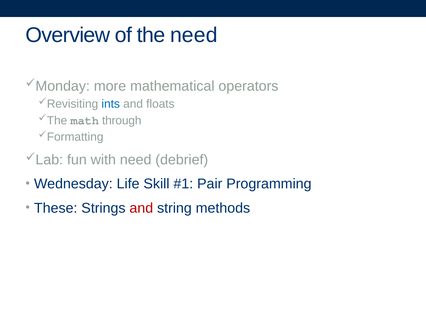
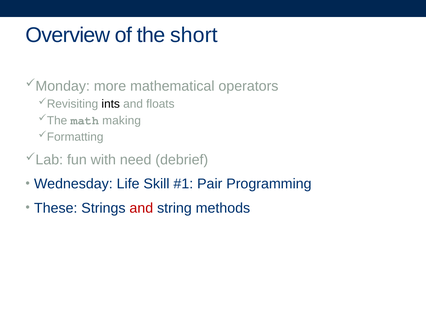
the need: need -> short
ints colour: blue -> black
through: through -> making
